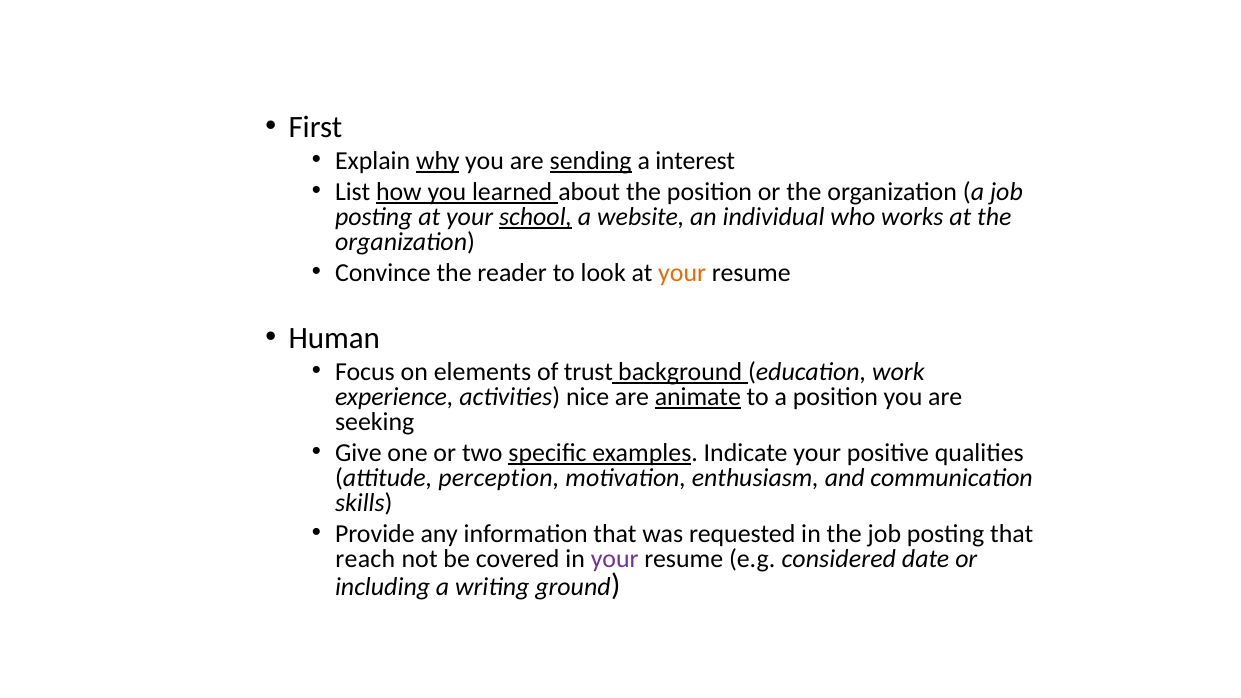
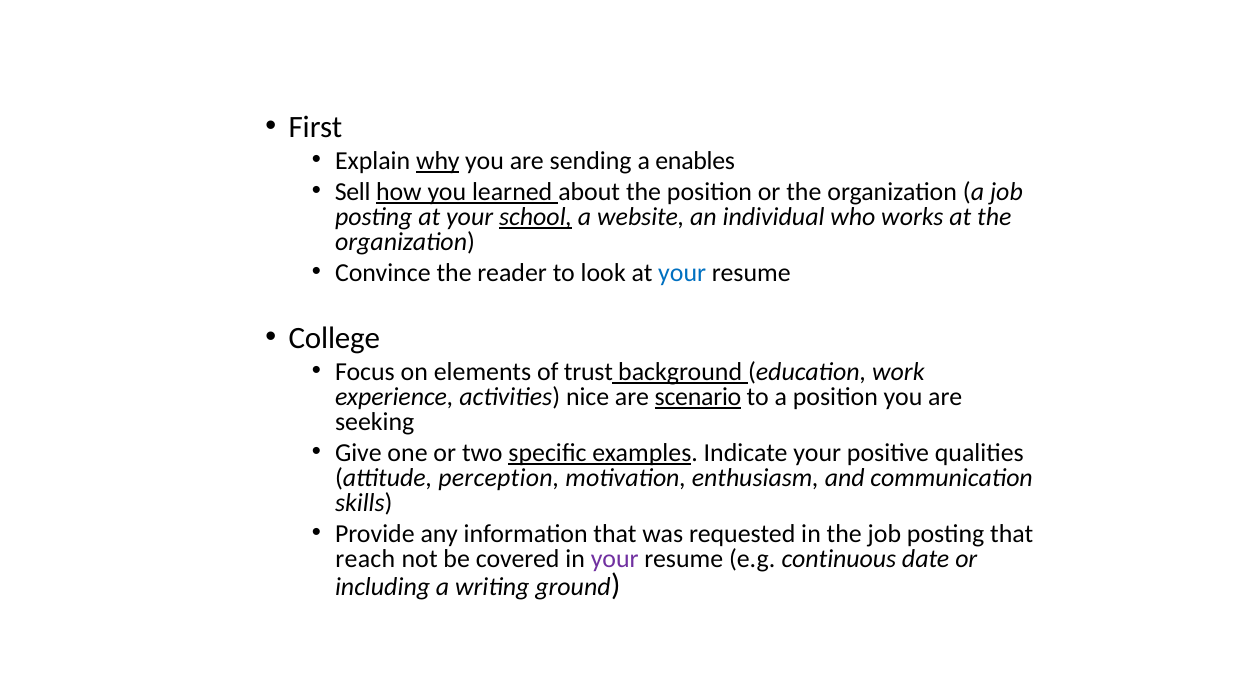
sending underline: present -> none
interest: interest -> enables
List: List -> Sell
your at (682, 273) colour: orange -> blue
Human: Human -> College
animate: animate -> scenario
considered: considered -> continuous
